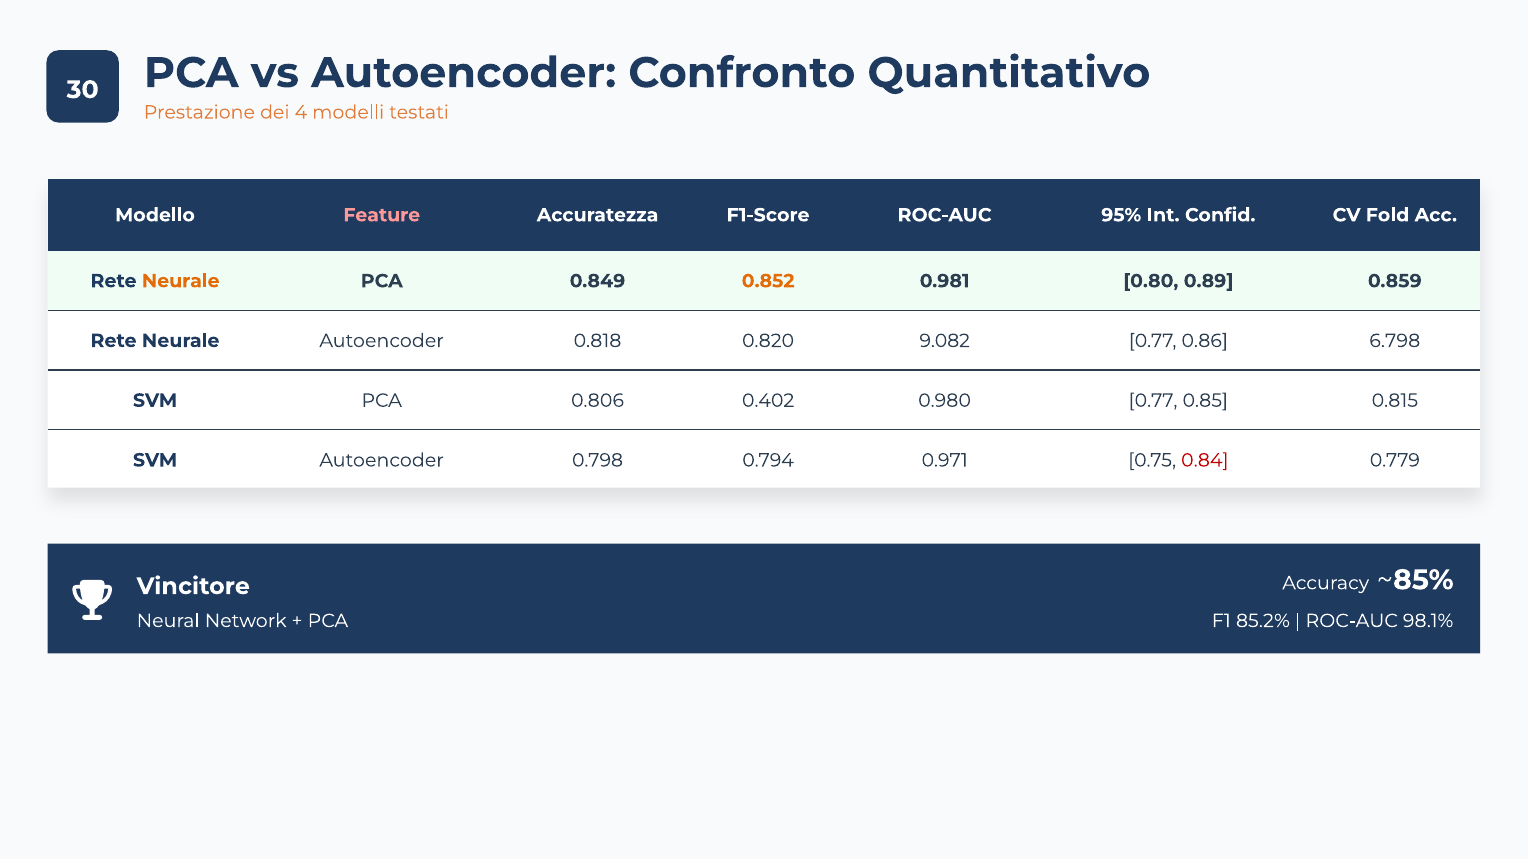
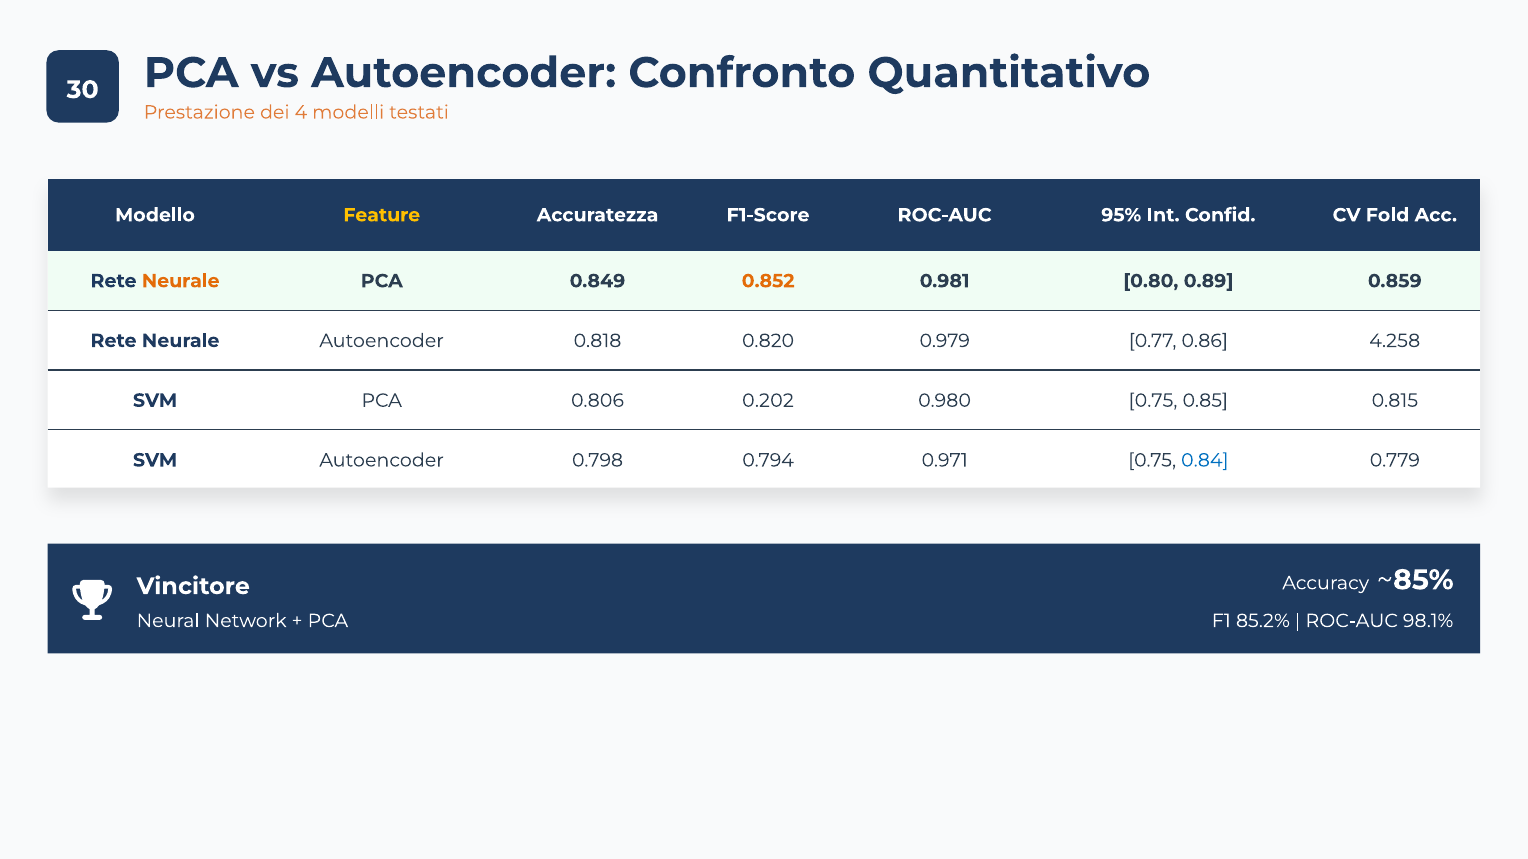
Feature colour: pink -> yellow
9.082: 9.082 -> 0.979
6.798: 6.798 -> 4.258
0.402: 0.402 -> 0.202
0.980 0.77: 0.77 -> 0.75
0.84 colour: red -> blue
